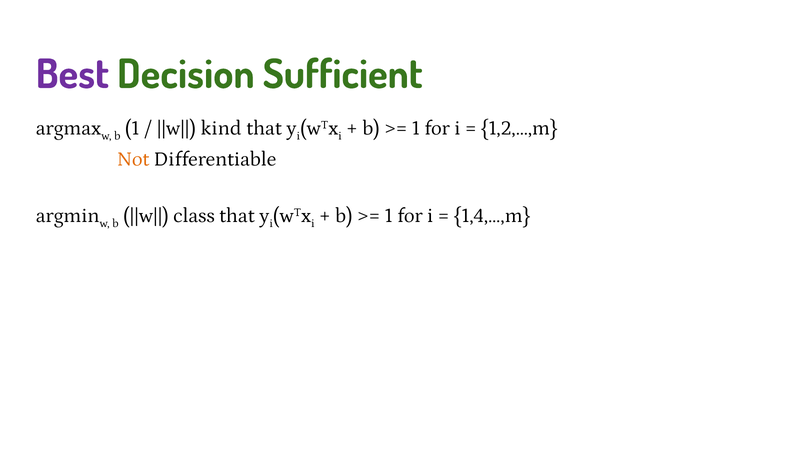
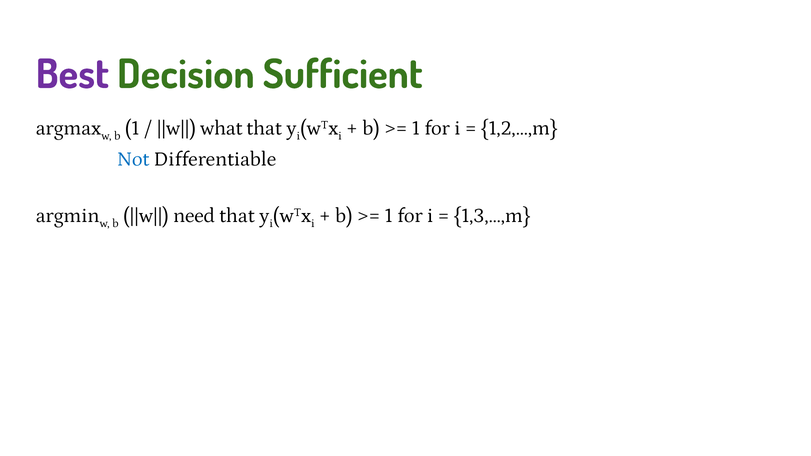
kind: kind -> what
Not colour: orange -> blue
class: class -> need
1,4,…,m: 1,4,…,m -> 1,3,…,m
